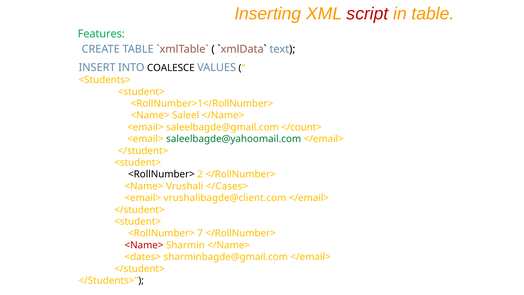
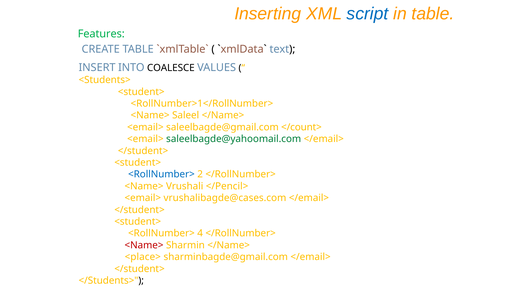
script colour: red -> blue
<RollNumber> at (161, 174) colour: black -> blue
</Cases>: </Cases> -> </Pencil>
vrushalibagde@client.com: vrushalibagde@client.com -> vrushalibagde@cases.com
7: 7 -> 4
<dates>: <dates> -> <place>
